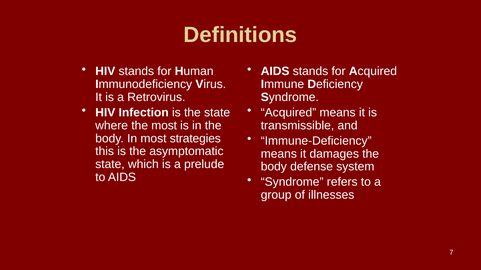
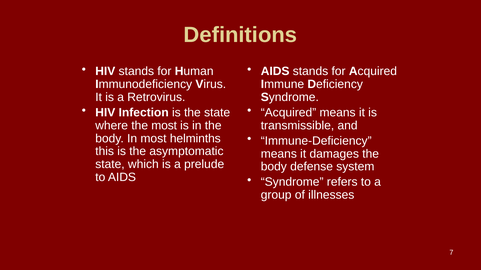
strategies: strategies -> helminths
